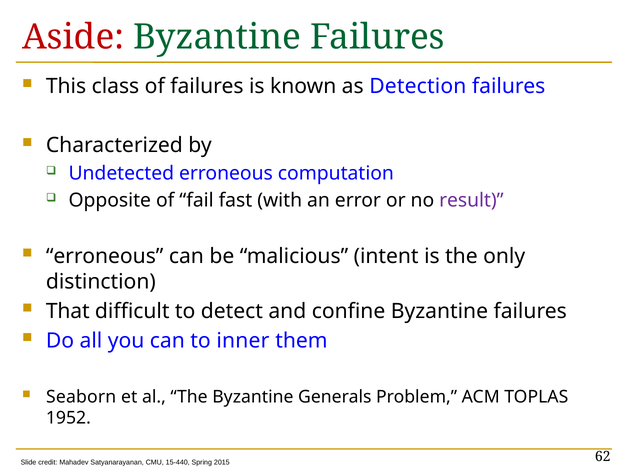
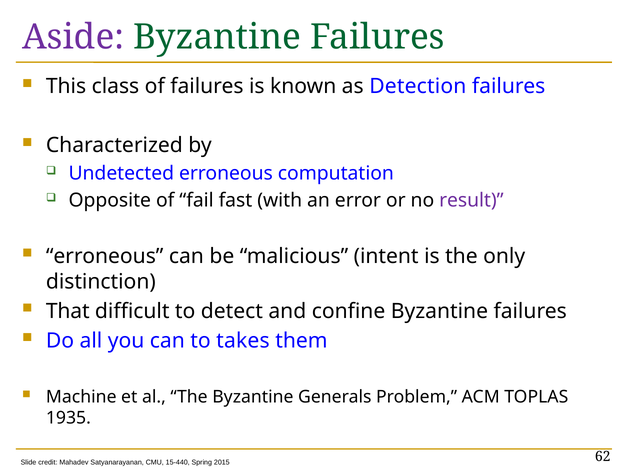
Aside colour: red -> purple
inner: inner -> takes
Seaborn: Seaborn -> Machine
1952: 1952 -> 1935
